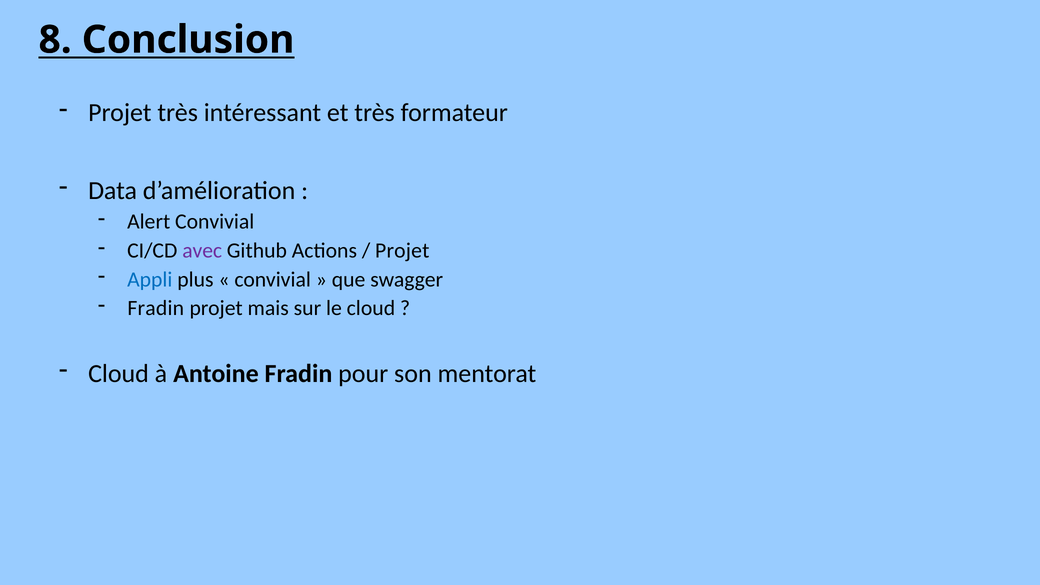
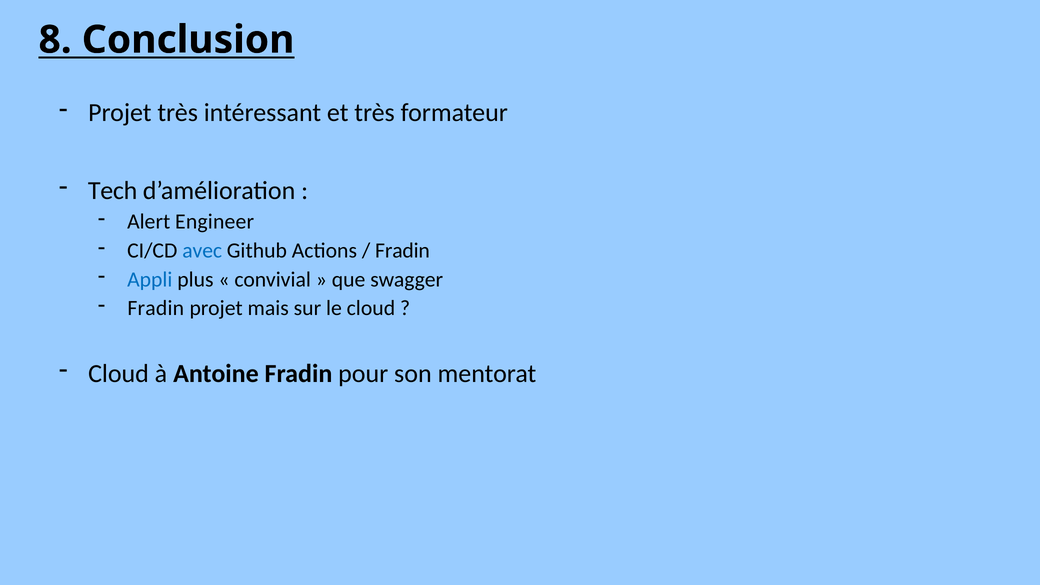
Data: Data -> Tech
Alert Convivial: Convivial -> Engineer
avec colour: purple -> blue
Projet at (402, 251): Projet -> Fradin
